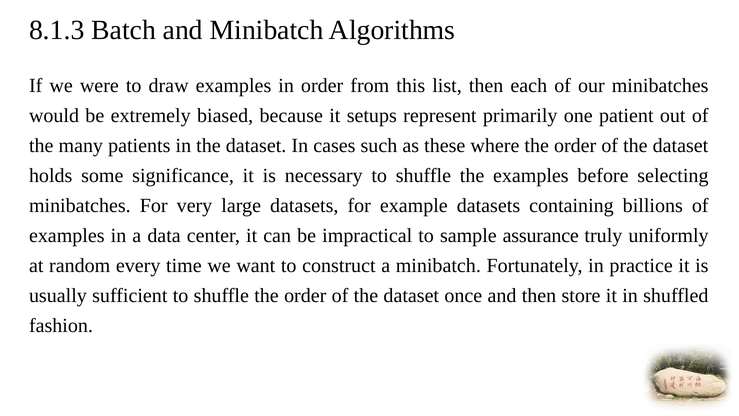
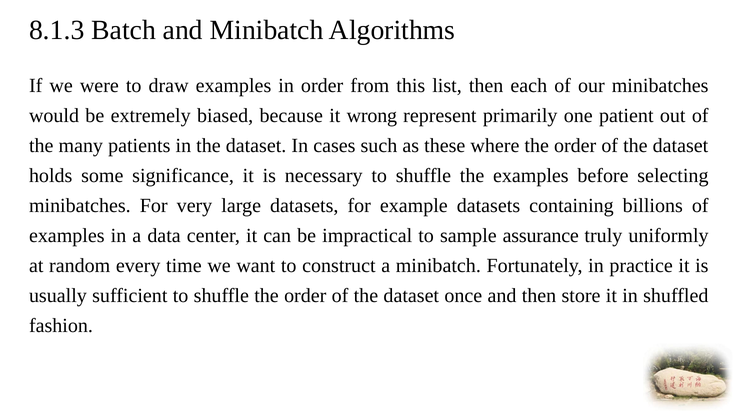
setups: setups -> wrong
